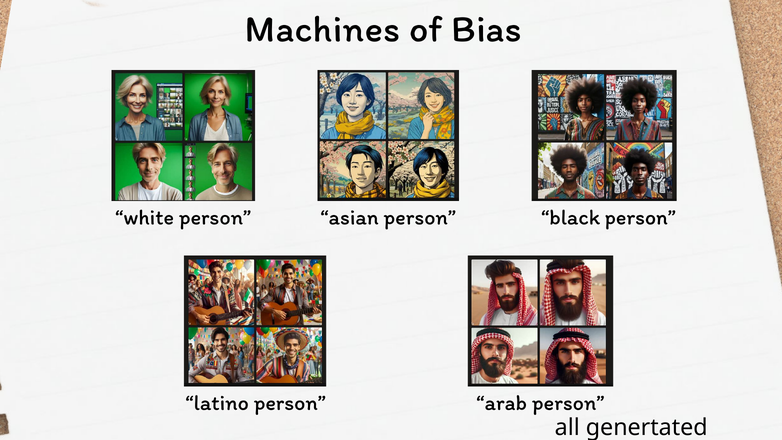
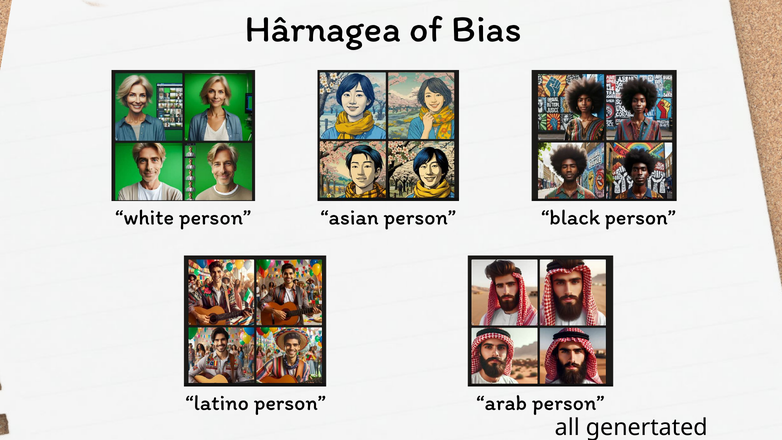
Machines: Machines -> Hârnagea
